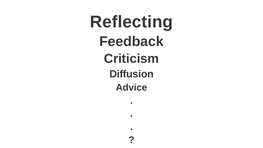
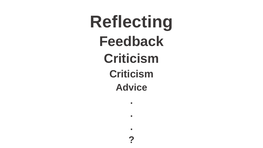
Diffusion at (132, 74): Diffusion -> Criticism
